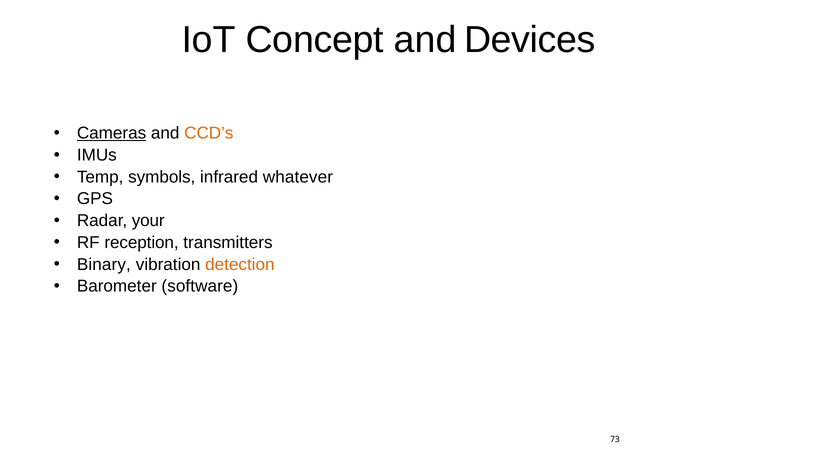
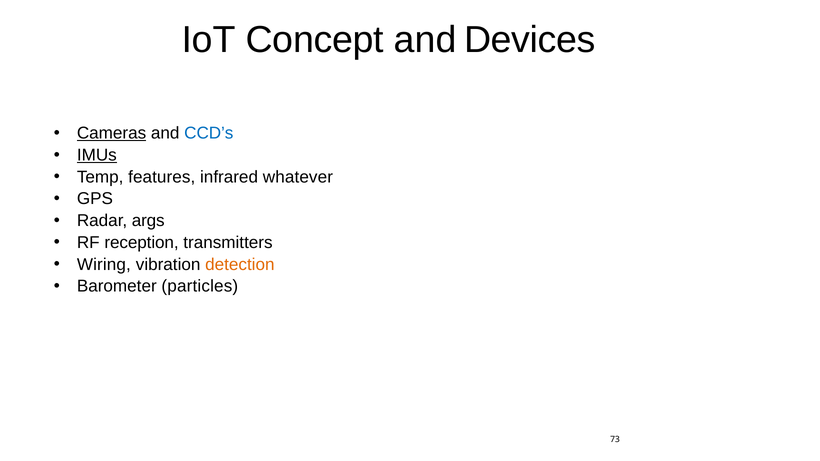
CCD’s colour: orange -> blue
IMUs underline: none -> present
symbols: symbols -> features
your: your -> args
Binary: Binary -> Wiring
software: software -> particles
